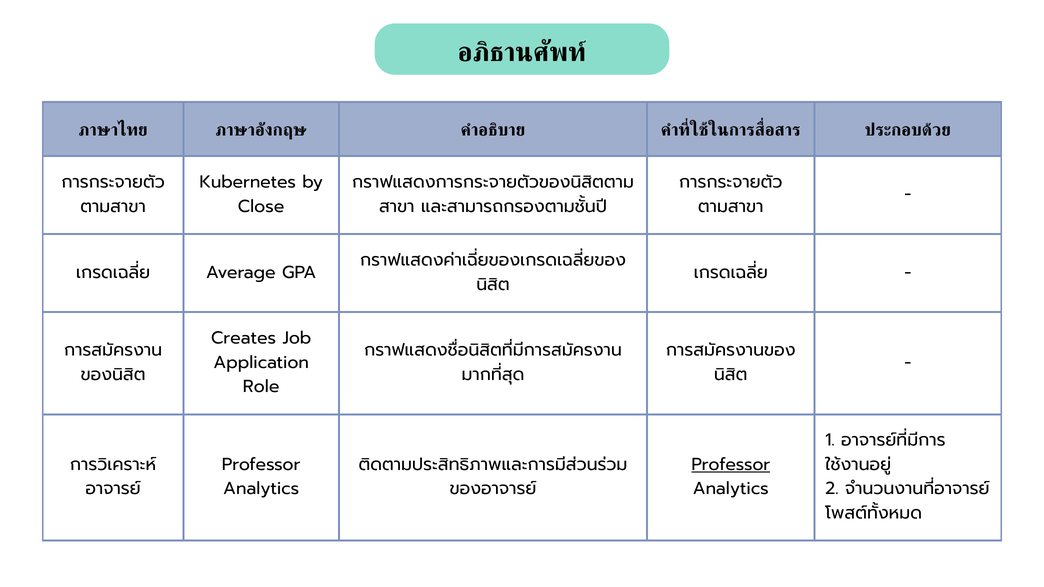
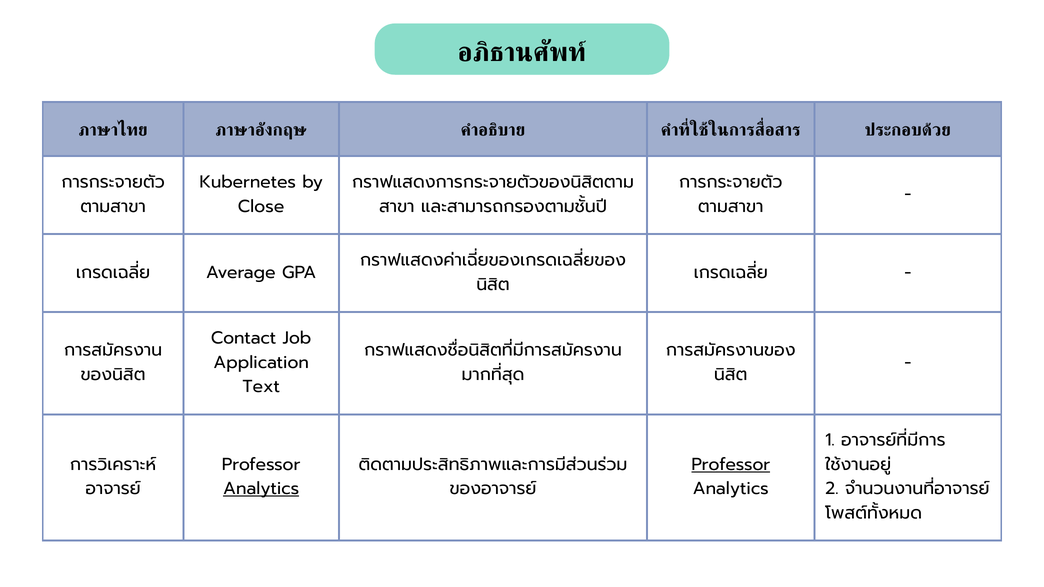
Creates: Creates -> Contact
Role: Role -> Text
Analytics at (261, 489) underline: none -> present
